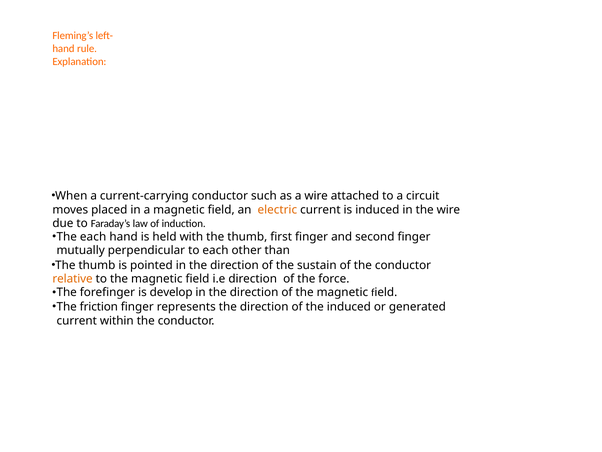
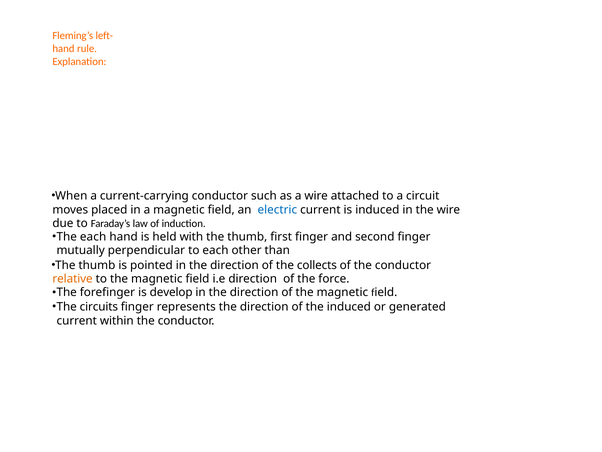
electric colour: orange -> blue
sustain: sustain -> collects
friction: friction -> circuits
